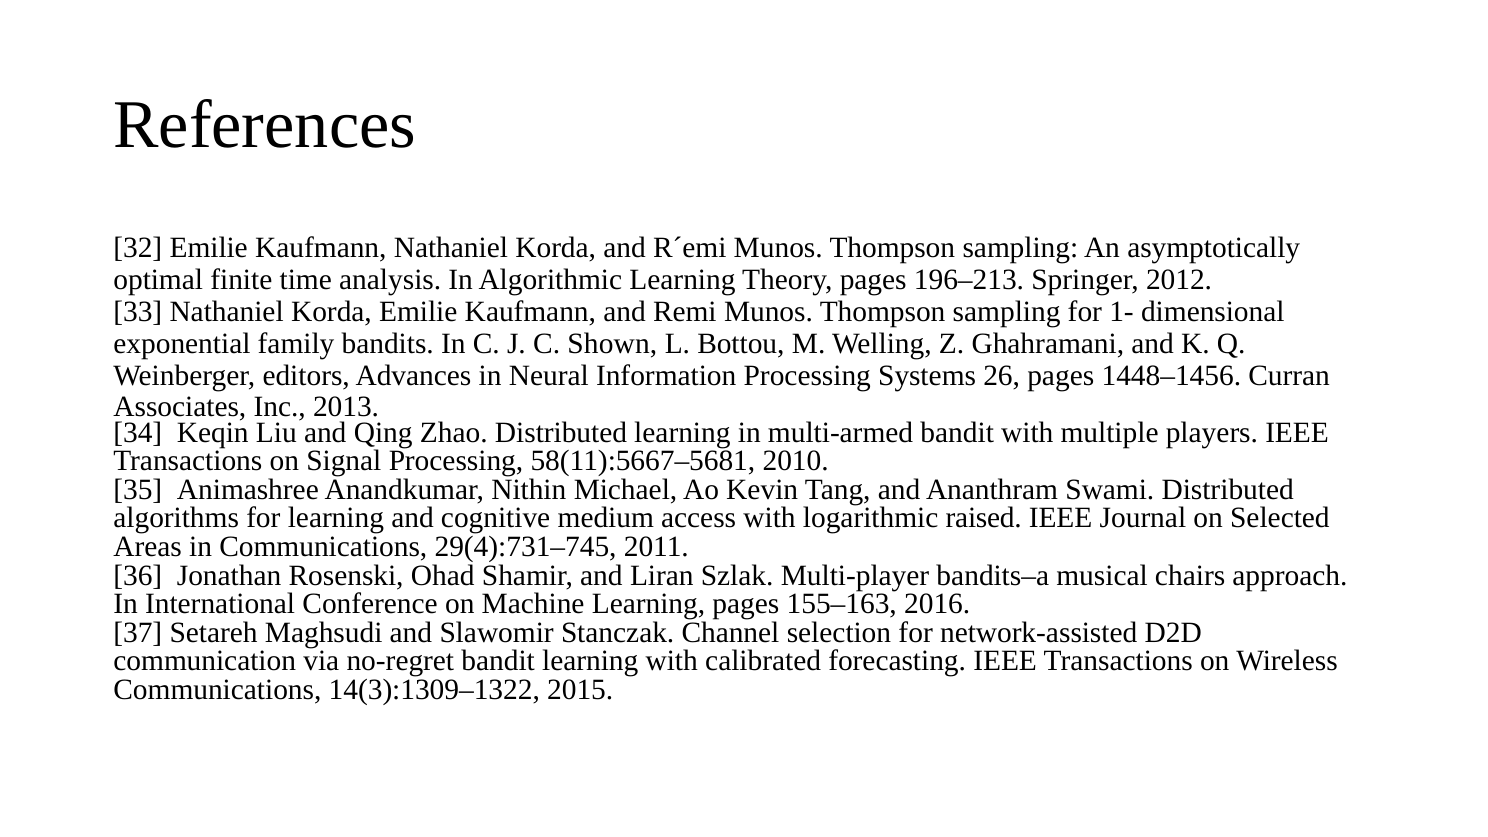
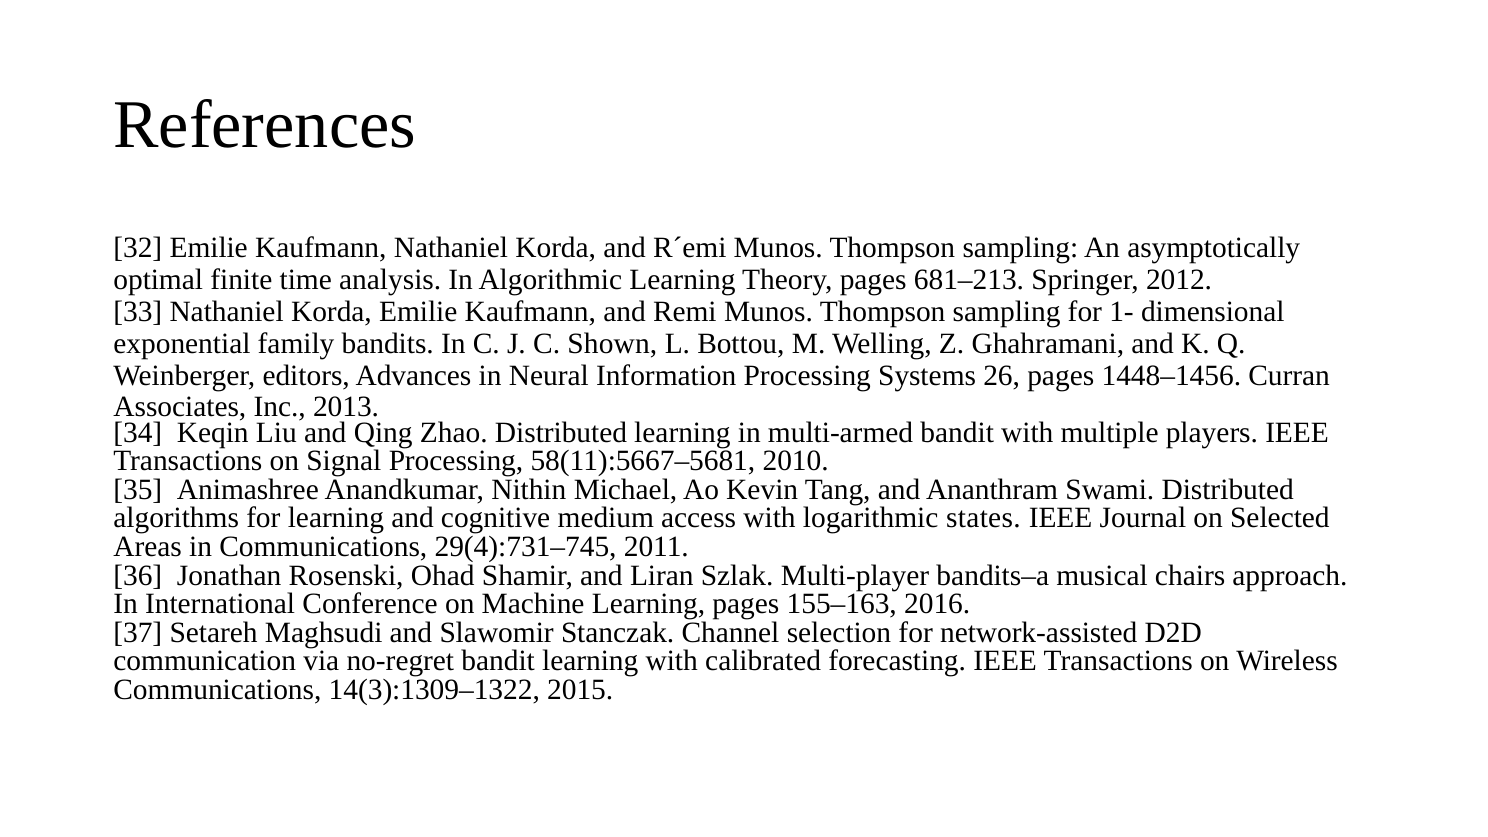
196–213: 196–213 -> 681–213
raised: raised -> states
